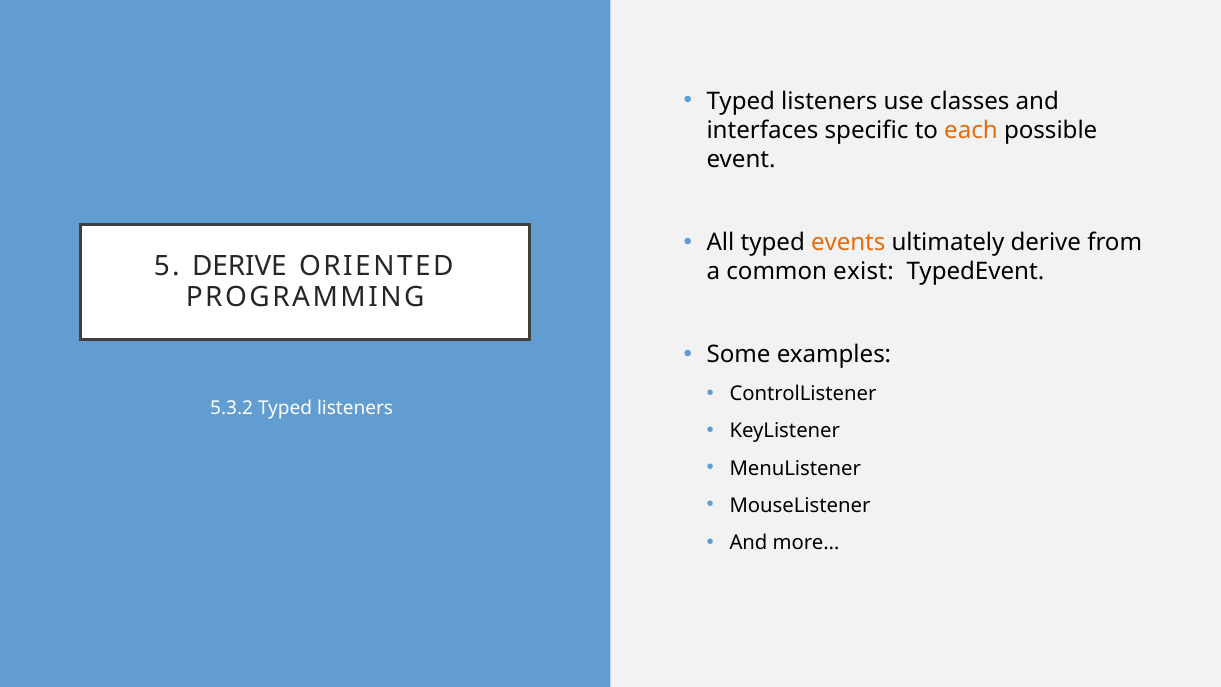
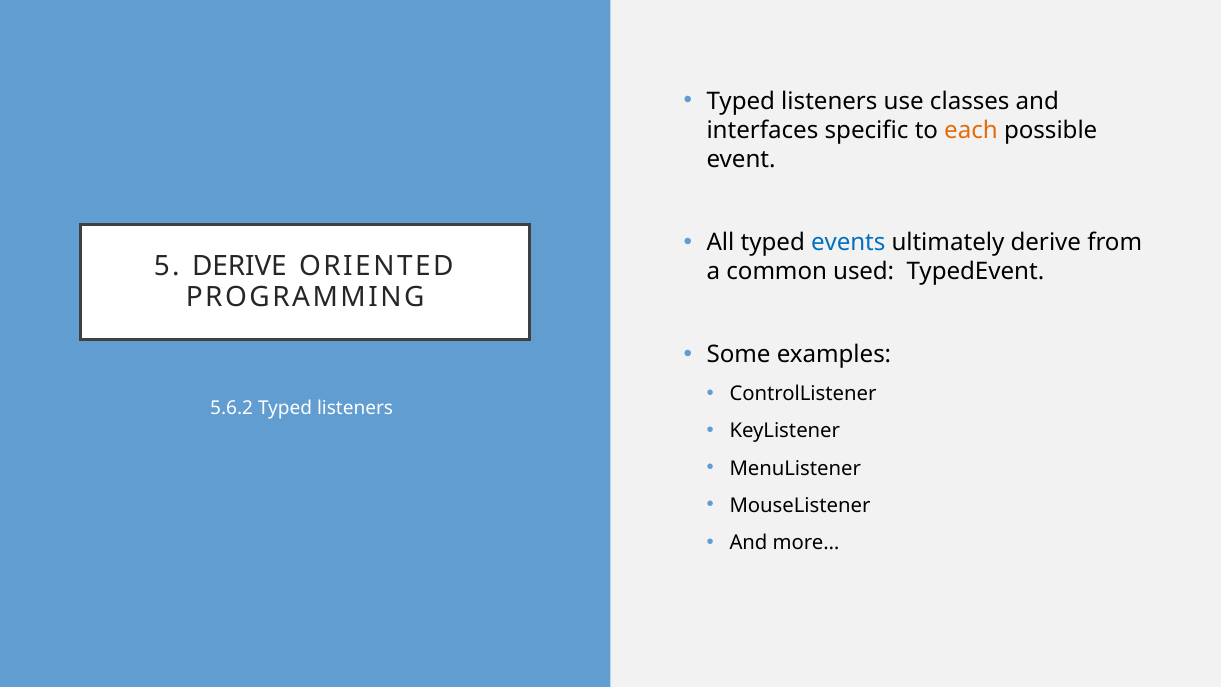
events colour: orange -> blue
exist: exist -> used
5.3.2: 5.3.2 -> 5.6.2
